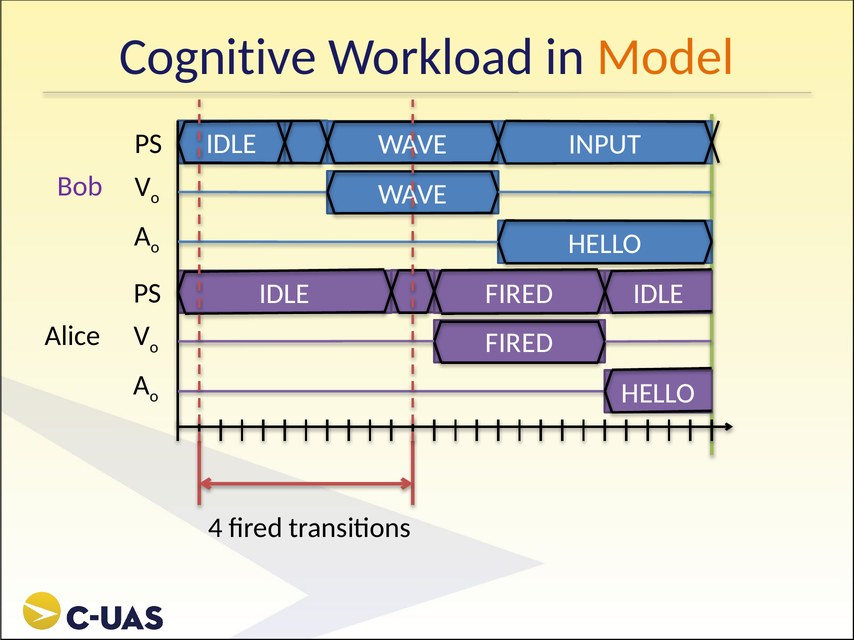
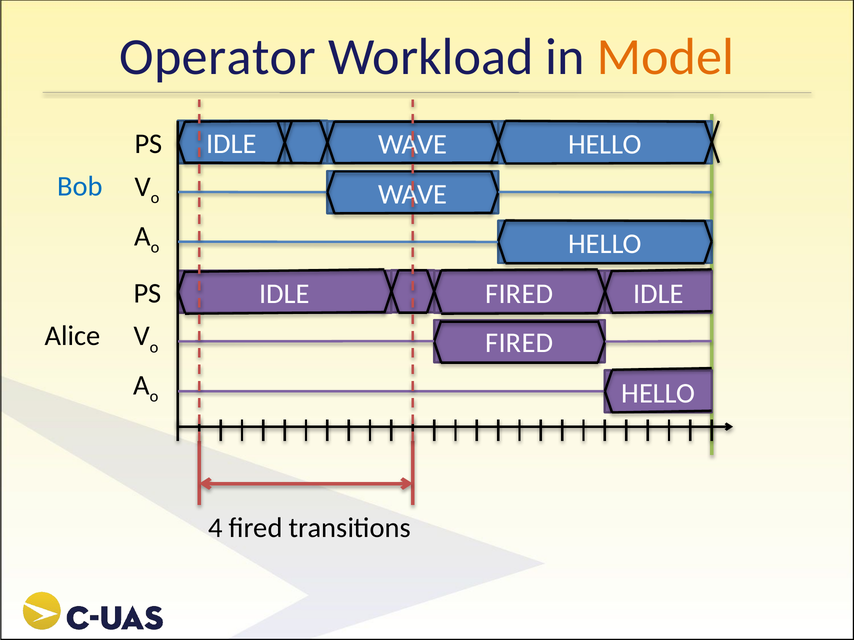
Cognitive: Cognitive -> Operator
INPUT at (605, 145): INPUT -> HELLO
Bob colour: purple -> blue
